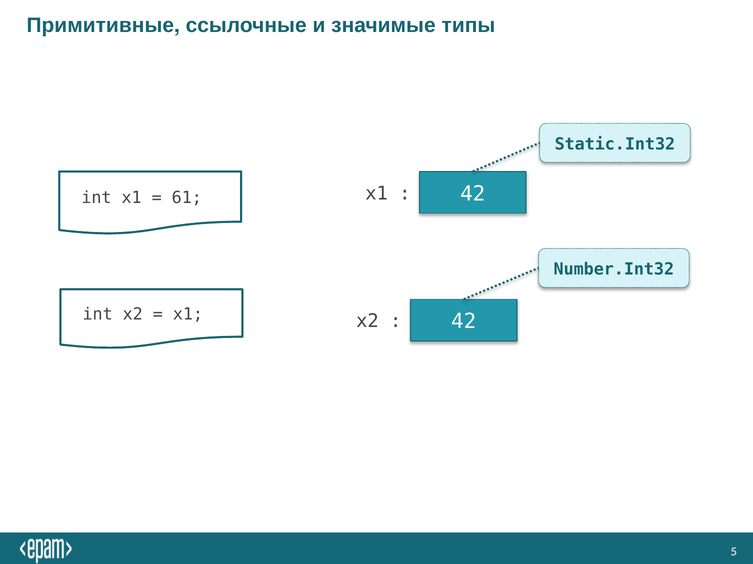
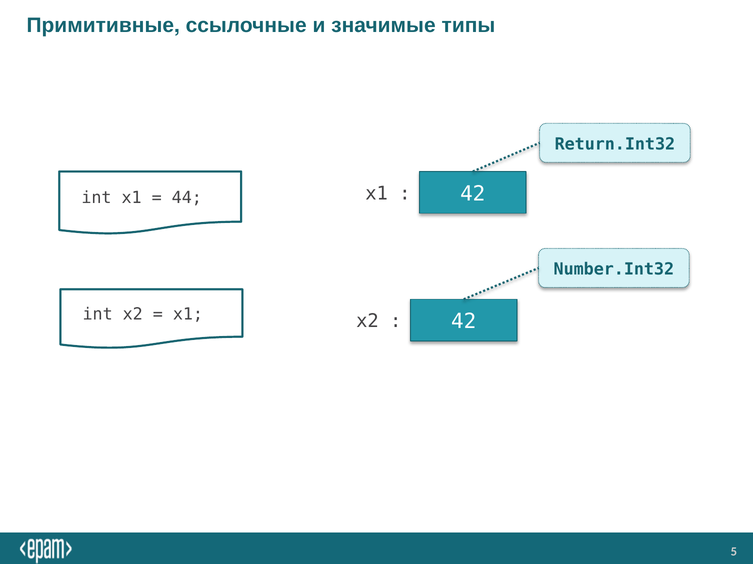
Static.Int32: Static.Int32 -> Return.Int32
61: 61 -> 44
